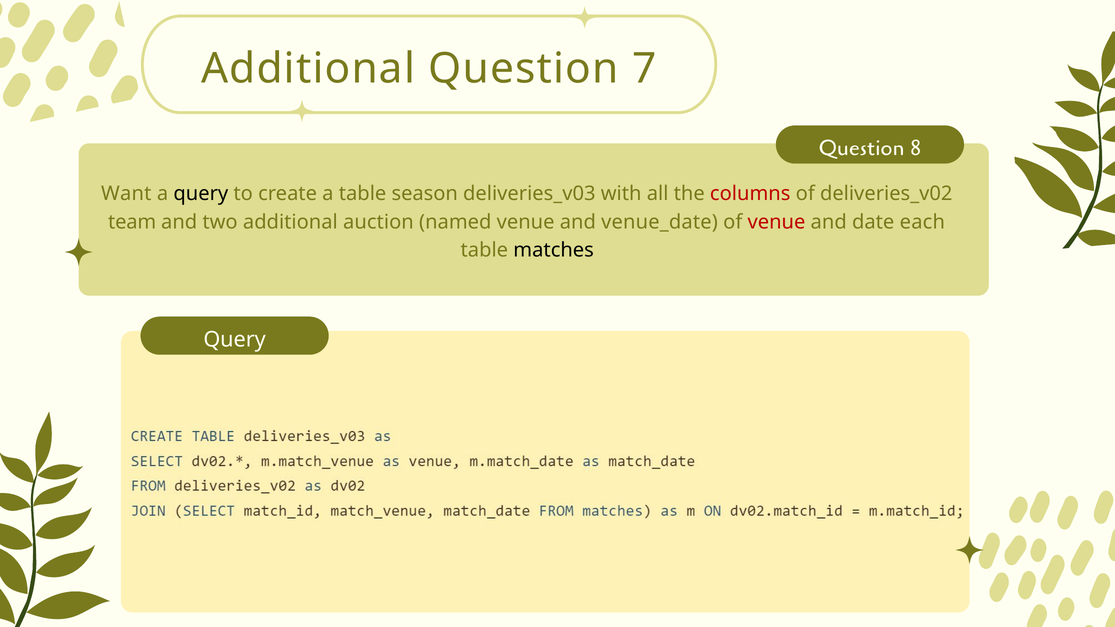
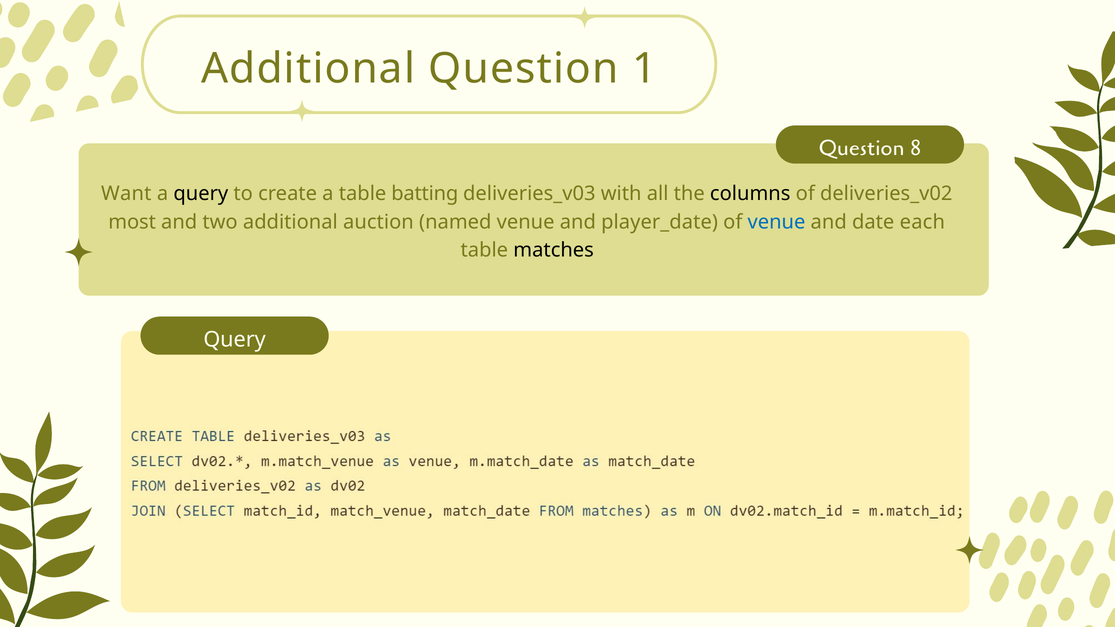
7: 7 -> 1
season: season -> batting
columns colour: red -> black
team: team -> most
venue_date: venue_date -> player_date
venue at (776, 222) colour: red -> blue
